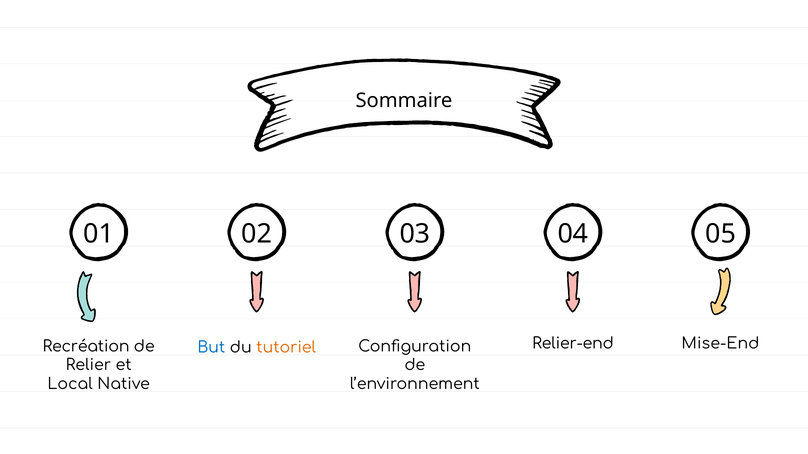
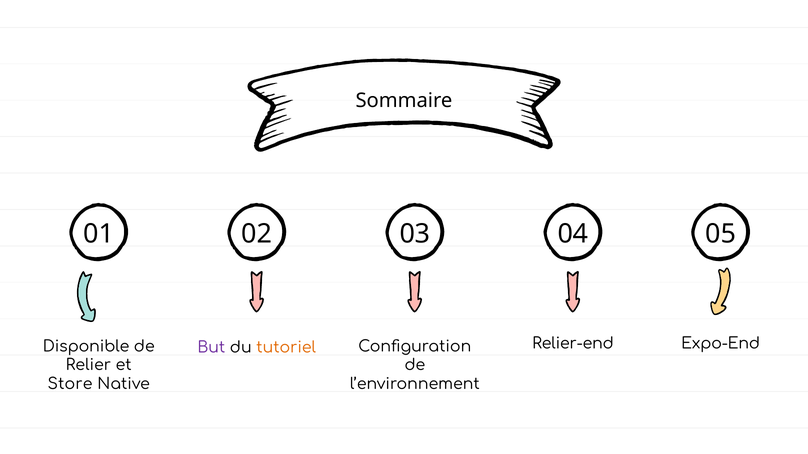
Mise-End: Mise-End -> Expo-End
Recréation: Recréation -> Disponible
But colour: blue -> purple
Local: Local -> Store
